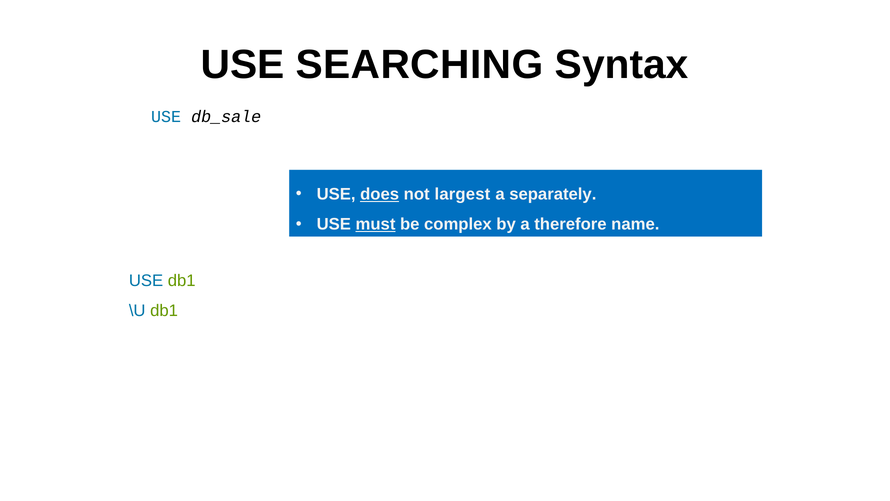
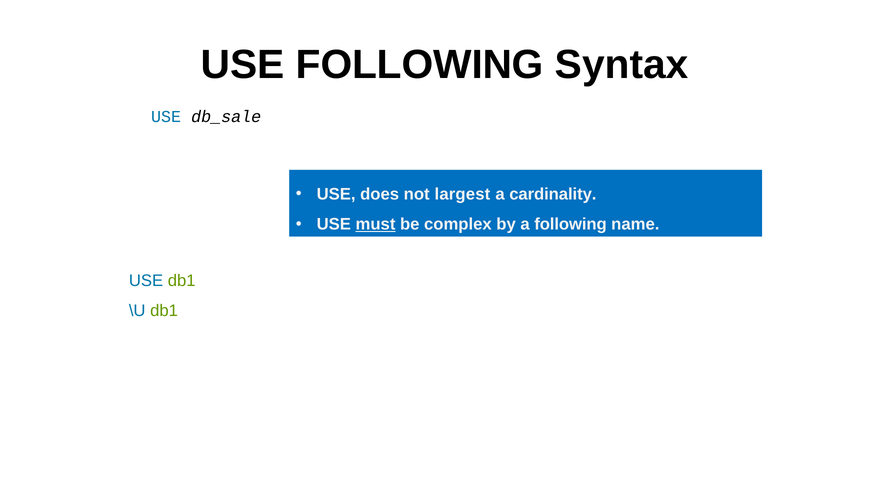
USE SEARCHING: SEARCHING -> FOLLOWING
does underline: present -> none
separately: separately -> cardinality
a therefore: therefore -> following
